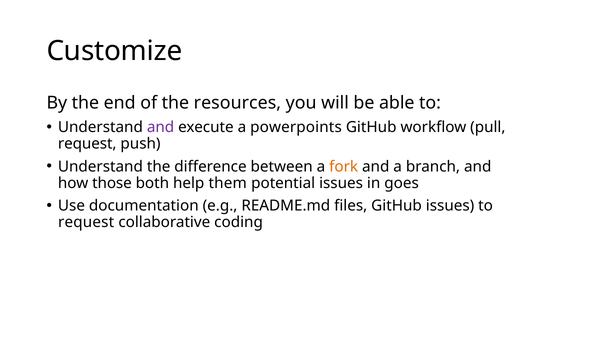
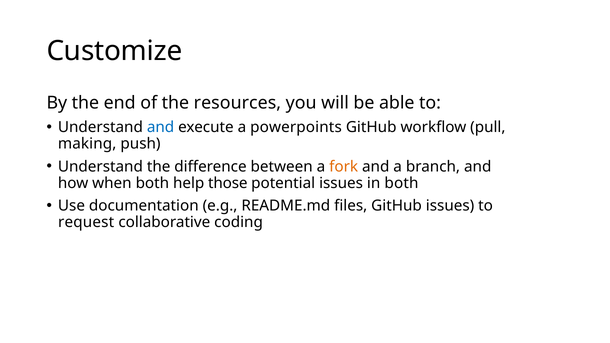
and at (161, 127) colour: purple -> blue
request at (87, 144): request -> making
those: those -> when
them: them -> those
in goes: goes -> both
